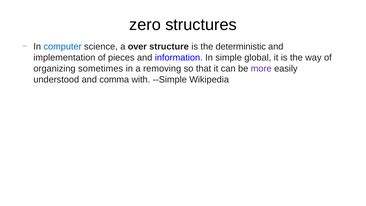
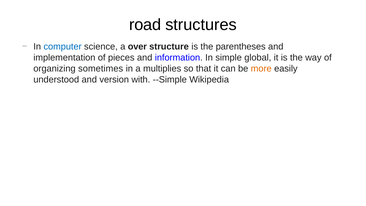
zero: zero -> road
deterministic: deterministic -> parentheses
removing: removing -> multiplies
more colour: purple -> orange
comma: comma -> version
